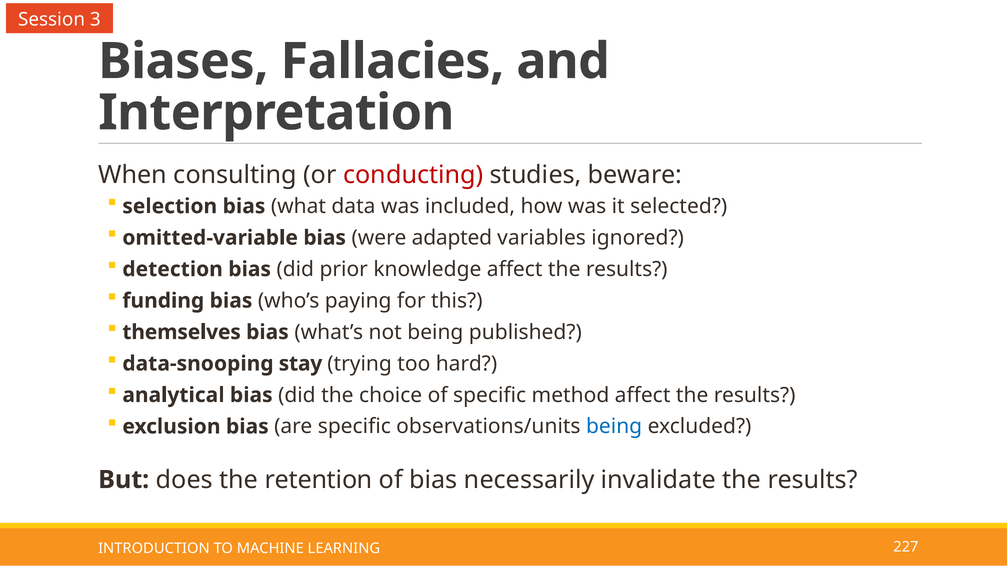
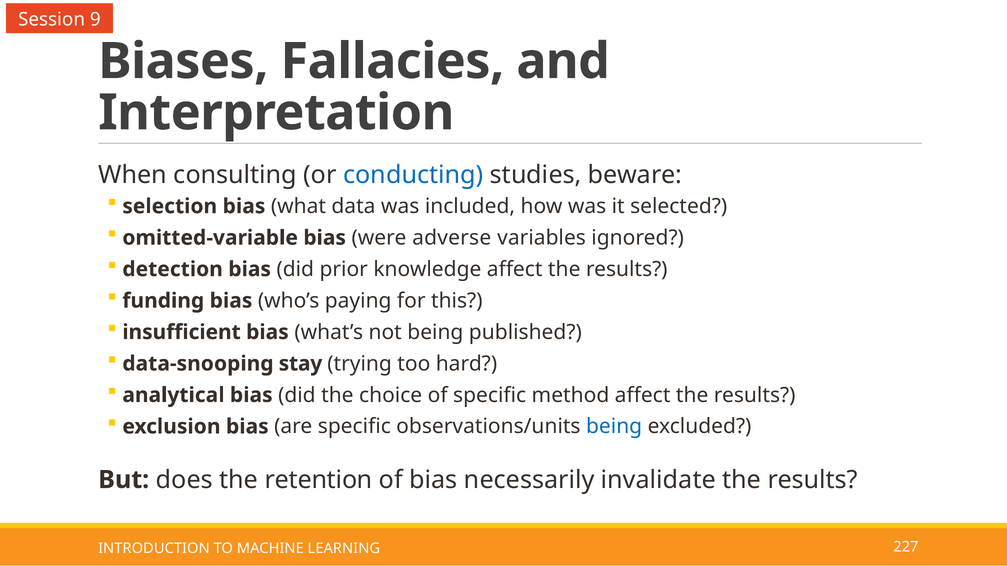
3: 3 -> 9
conducting colour: red -> blue
adapted: adapted -> adverse
themselves: themselves -> insufficient
